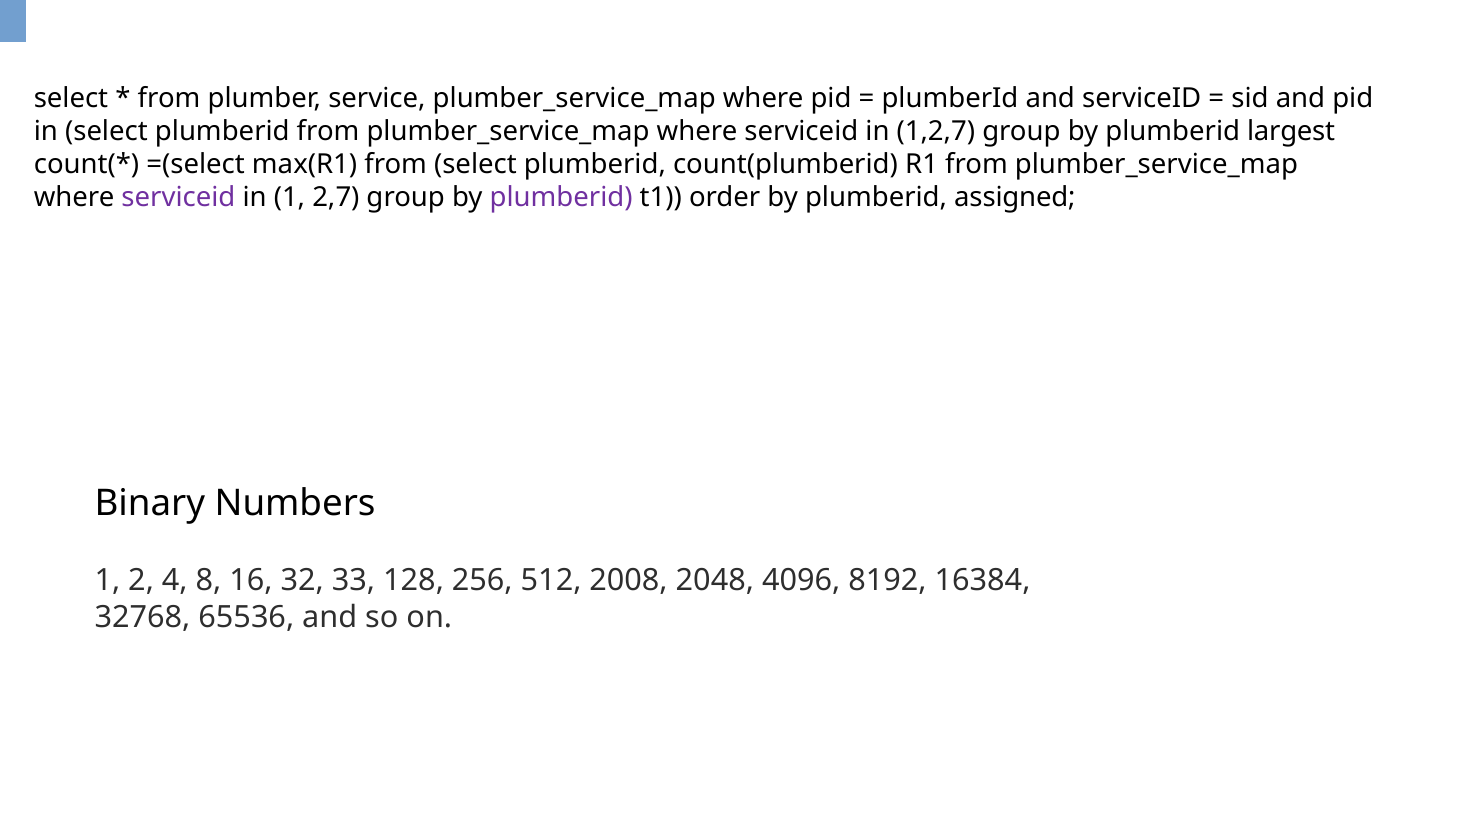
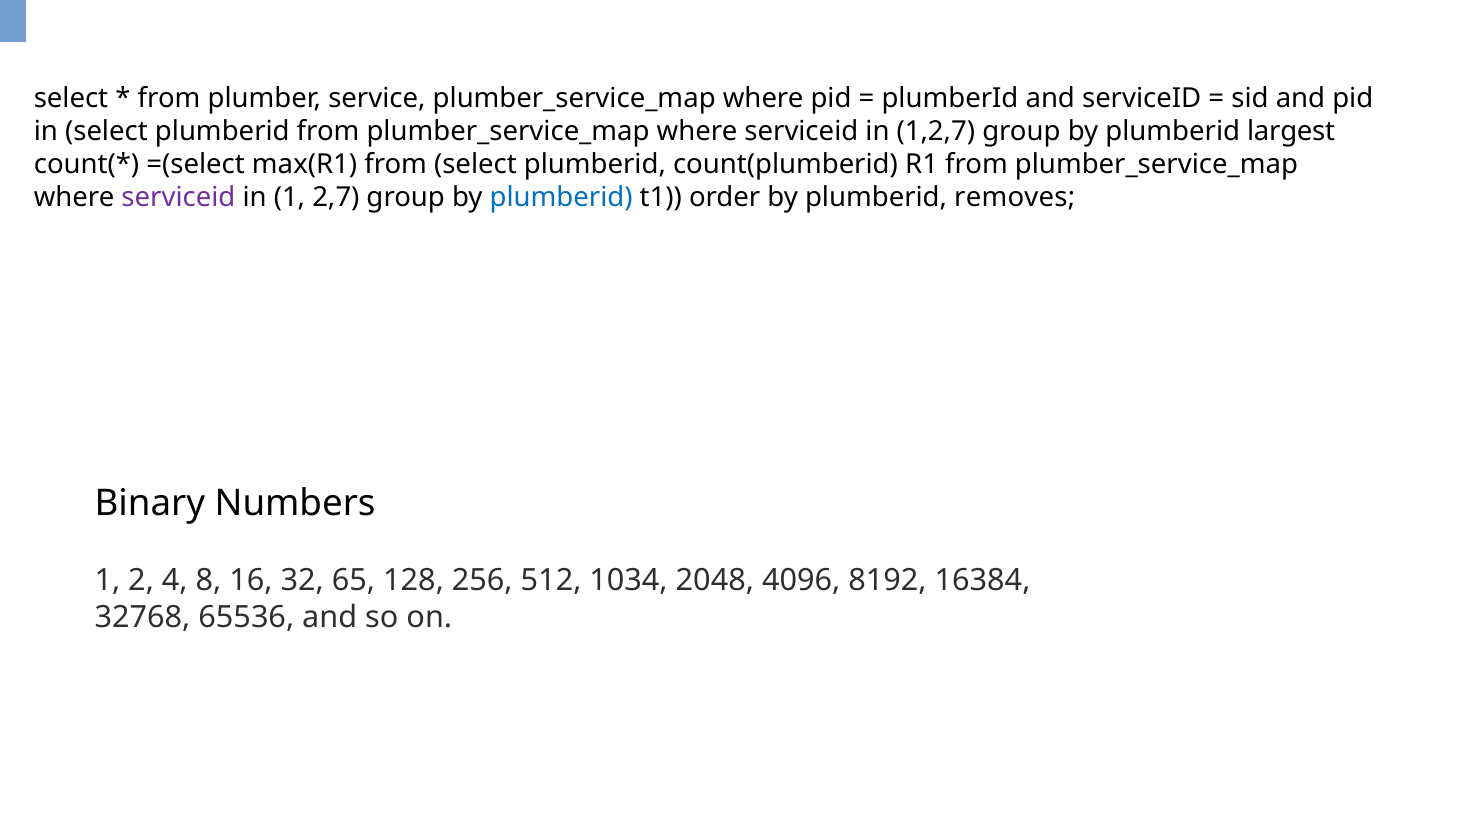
plumberid at (561, 198) colour: purple -> blue
assigned: assigned -> removes
33: 33 -> 65
2008: 2008 -> 1034
